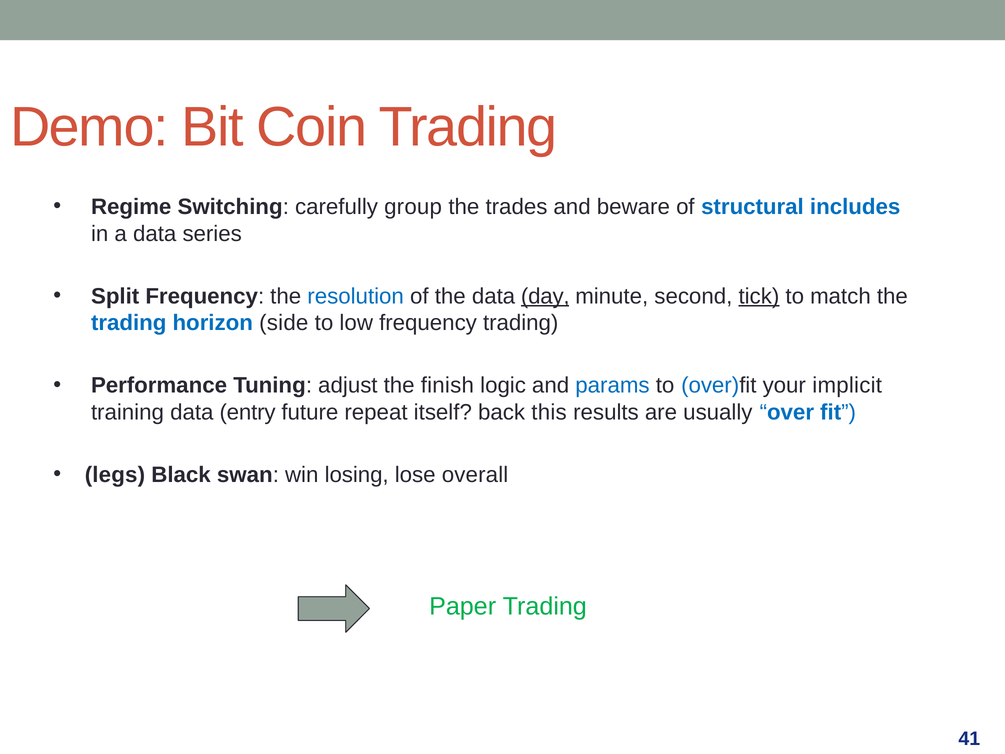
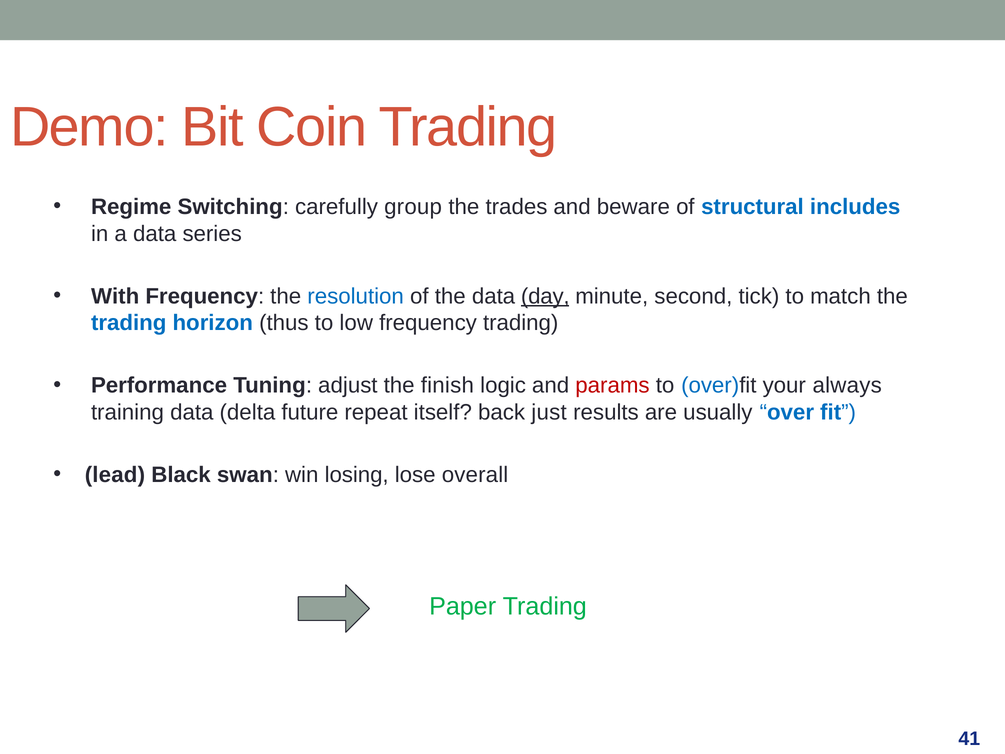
Split: Split -> With
tick underline: present -> none
side: side -> thus
params colour: blue -> red
implicit: implicit -> always
entry: entry -> delta
this: this -> just
legs: legs -> lead
